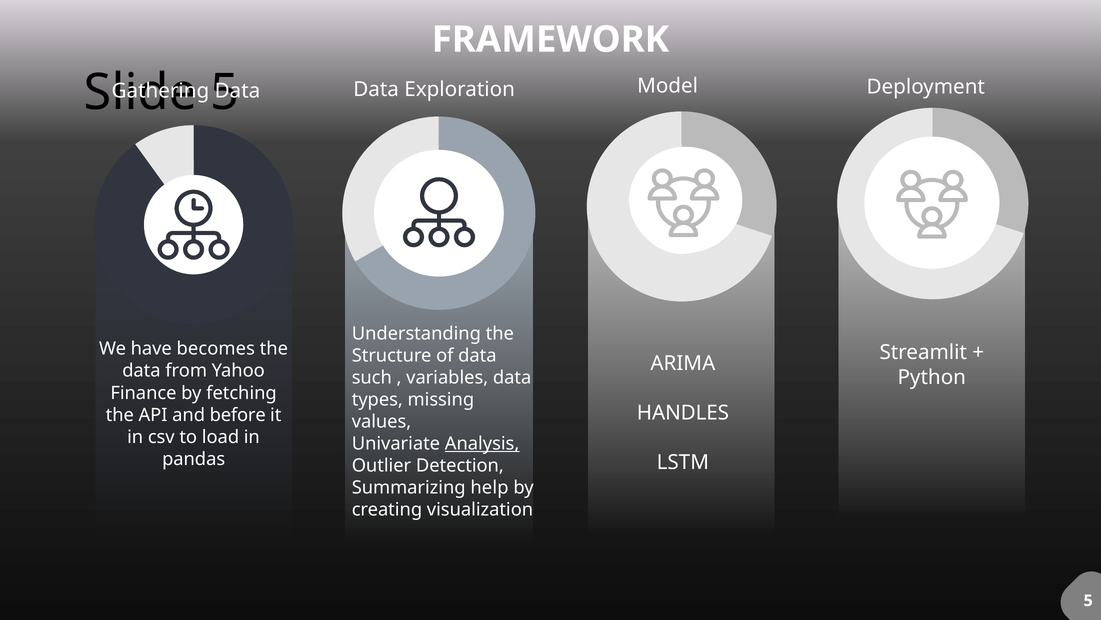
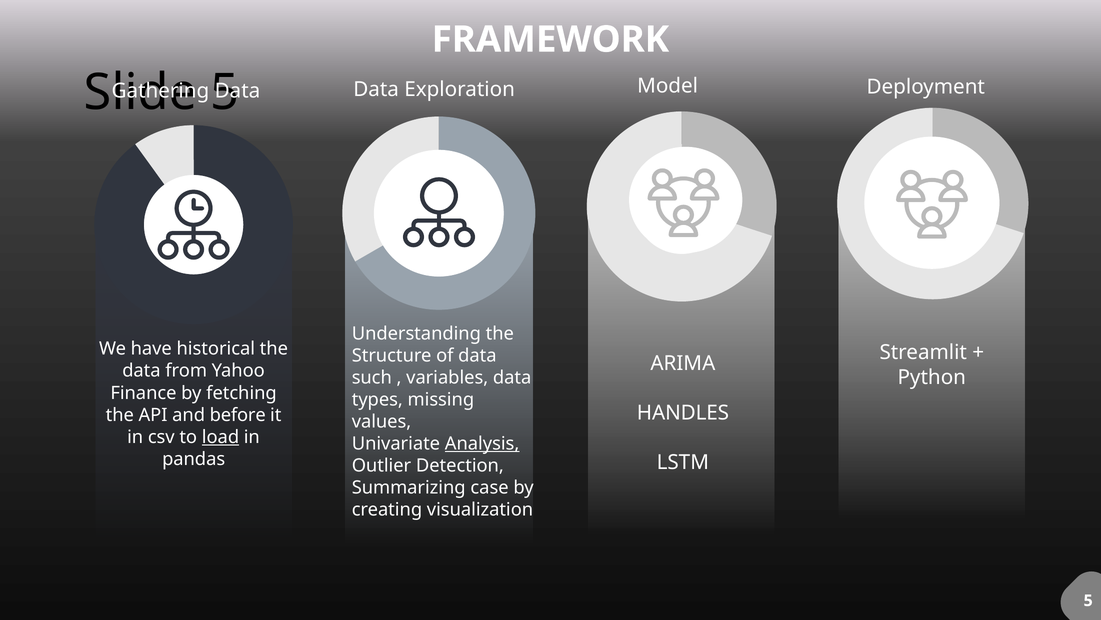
becomes: becomes -> historical
load underline: none -> present
help: help -> case
